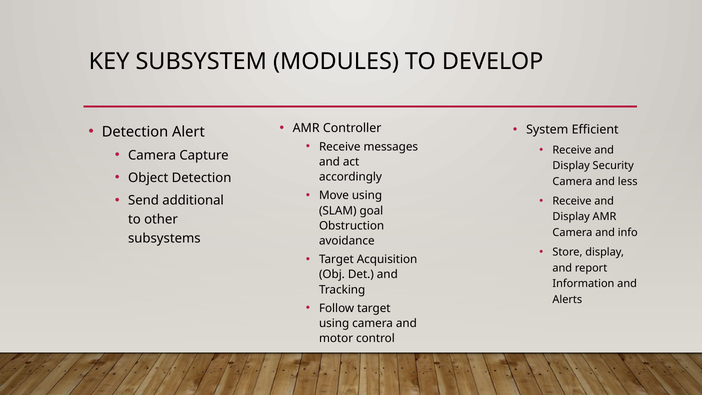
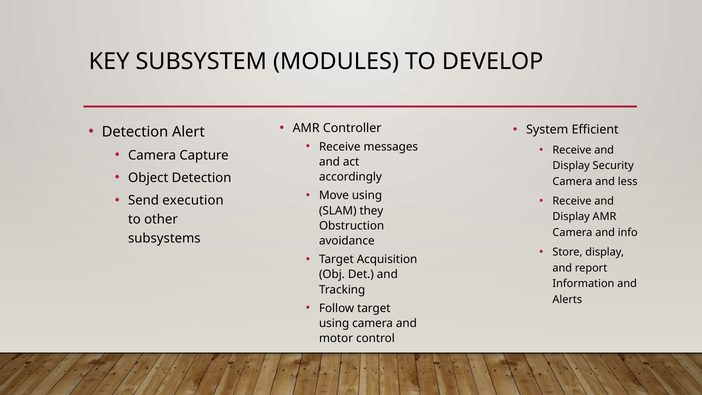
additional: additional -> execution
goal: goal -> they
